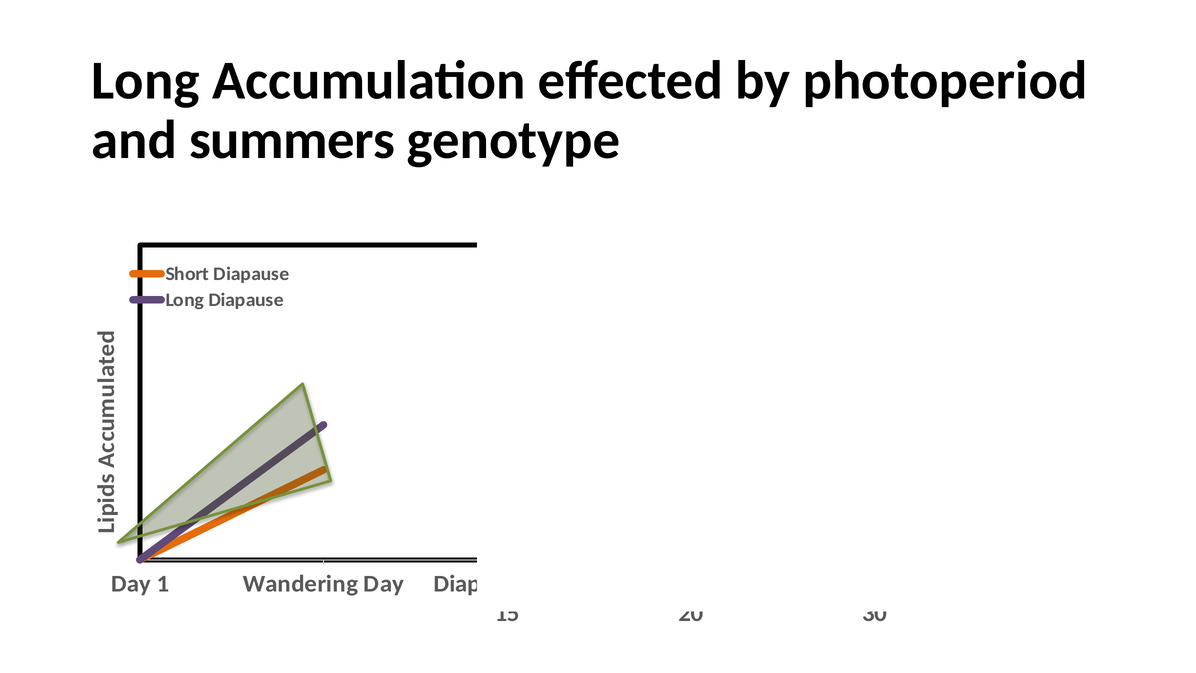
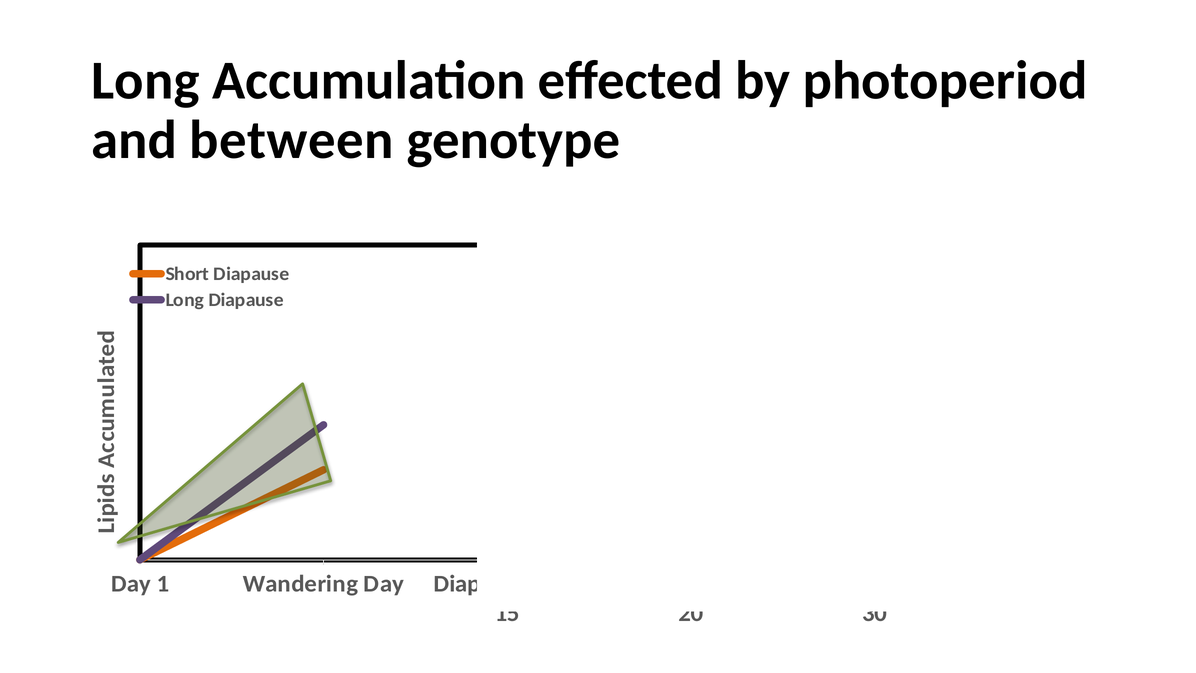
summers: summers -> between
